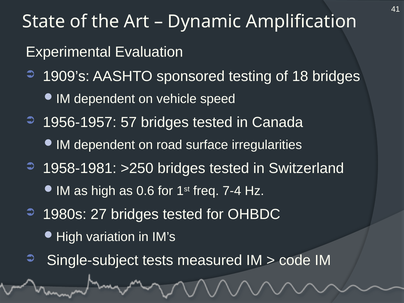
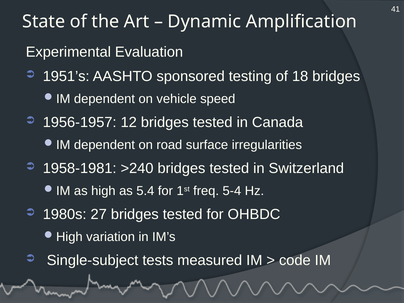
1909’s: 1909’s -> 1951’s
57: 57 -> 12
>250: >250 -> >240
0.6: 0.6 -> 5.4
7-4: 7-4 -> 5-4
